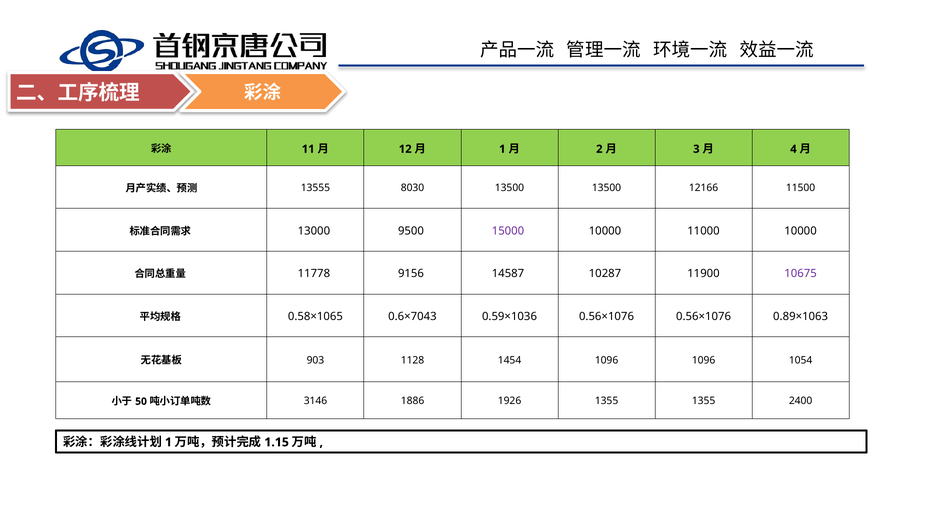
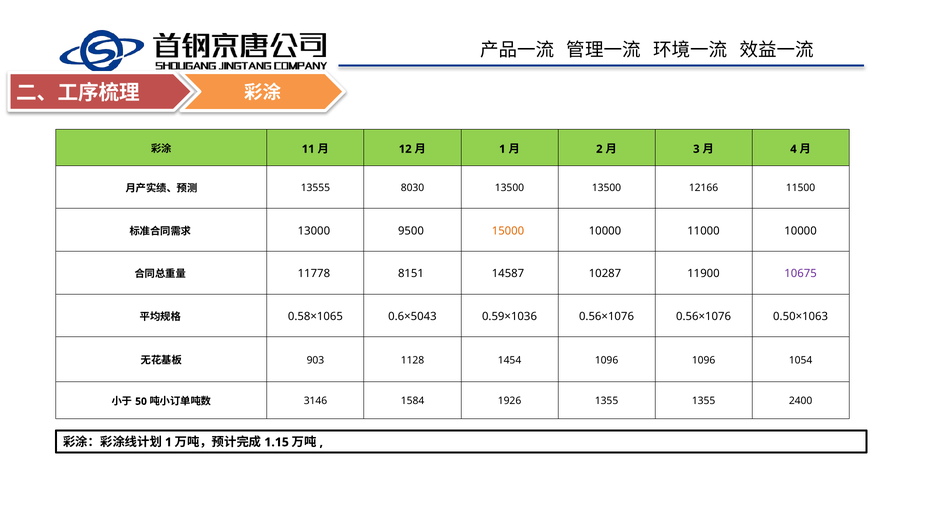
15000 colour: purple -> orange
9156: 9156 -> 8151
0.6×7043: 0.6×7043 -> 0.6×5043
0.89×1063: 0.89×1063 -> 0.50×1063
1886: 1886 -> 1584
